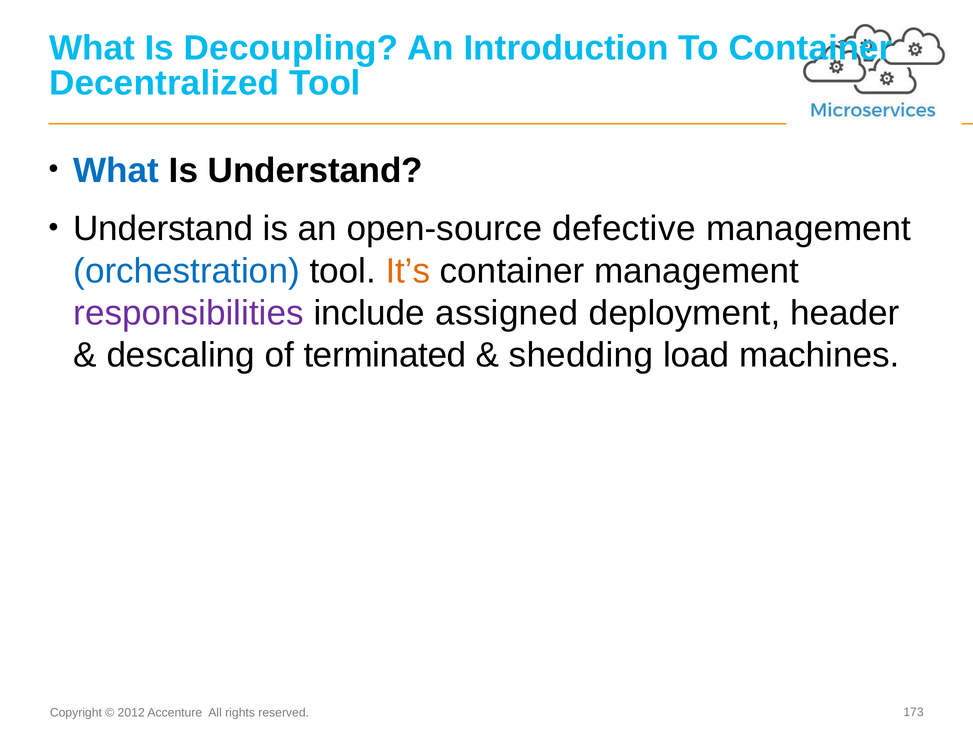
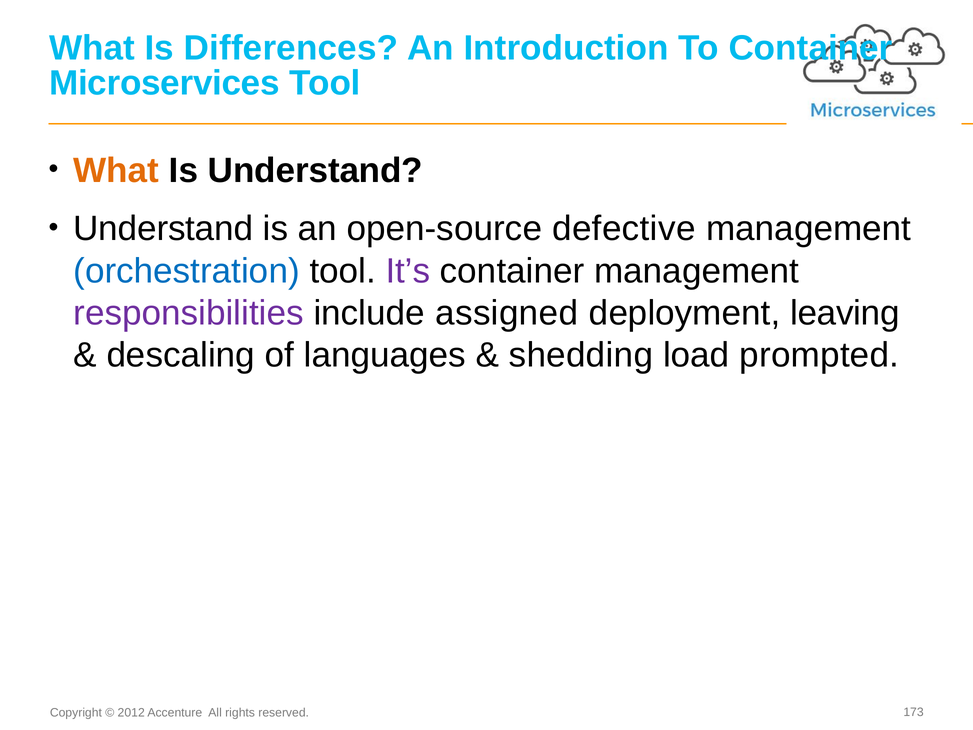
Decoupling: Decoupling -> Differences
Decentralized: Decentralized -> Microservices
What at (116, 170) colour: blue -> orange
It’s colour: orange -> purple
header: header -> leaving
terminated: terminated -> languages
machines: machines -> prompted
